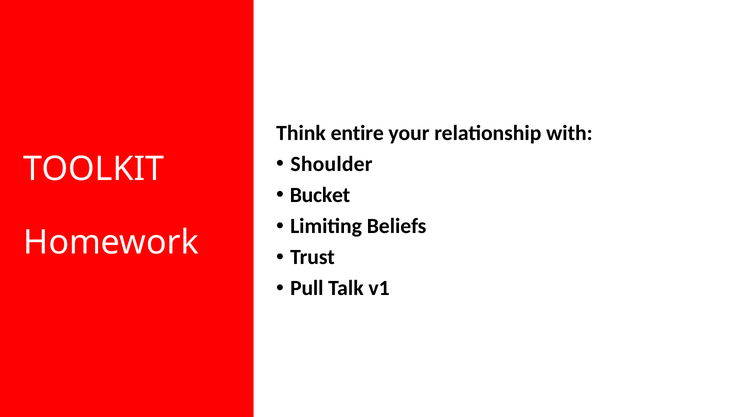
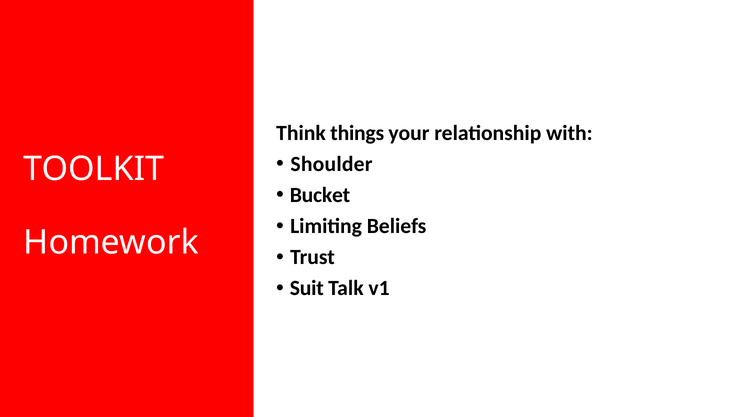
entire: entire -> things
Pull: Pull -> Suit
